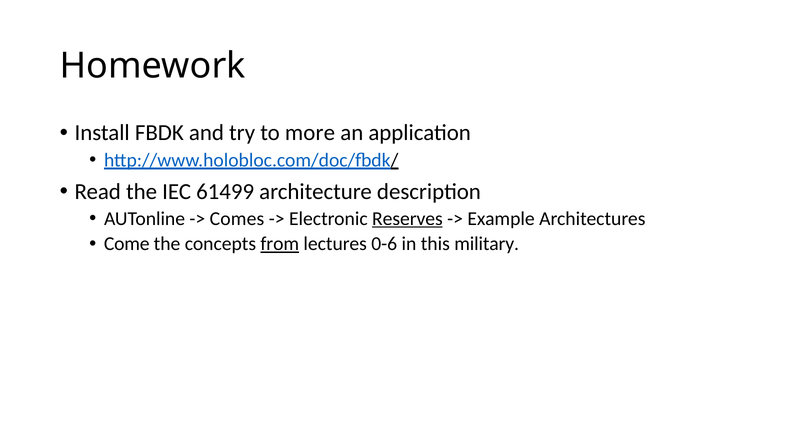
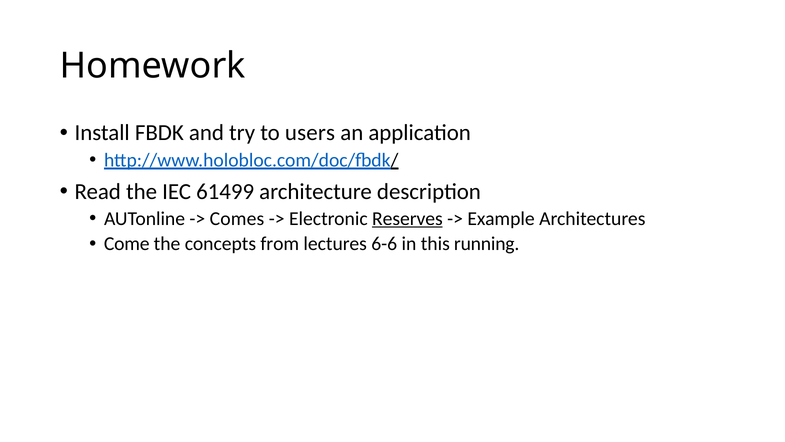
more: more -> users
from underline: present -> none
0-6: 0-6 -> 6-6
military: military -> running
